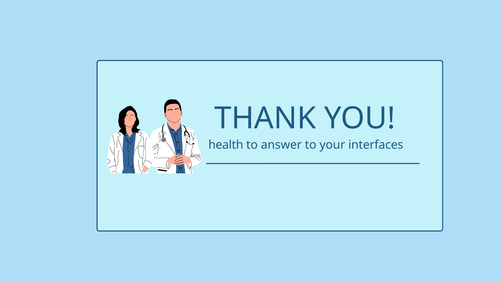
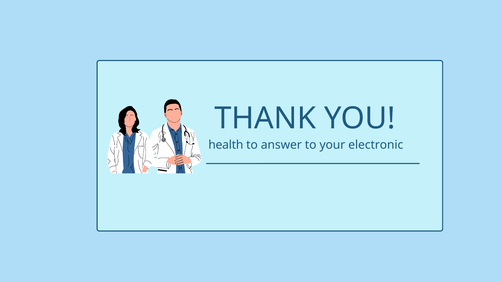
interfaces: interfaces -> electronic
